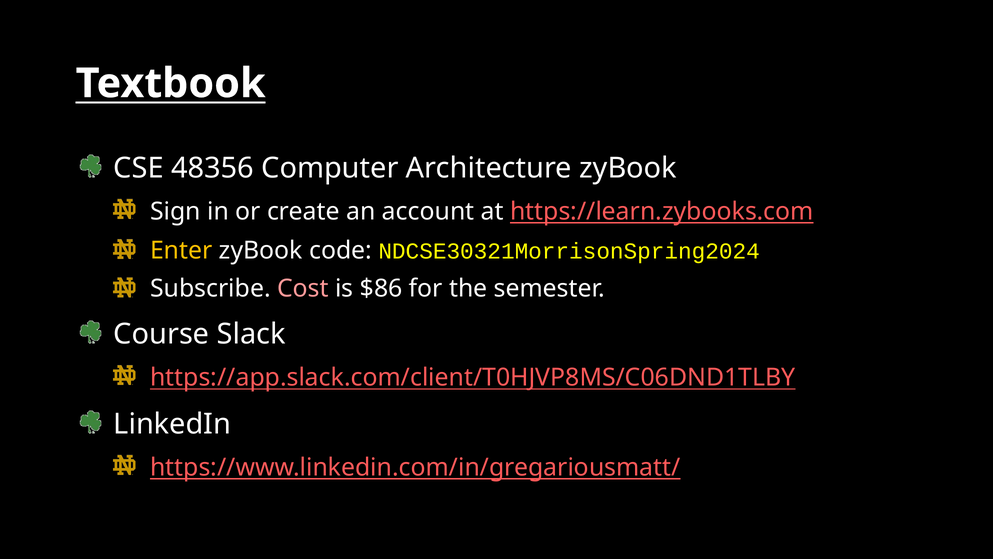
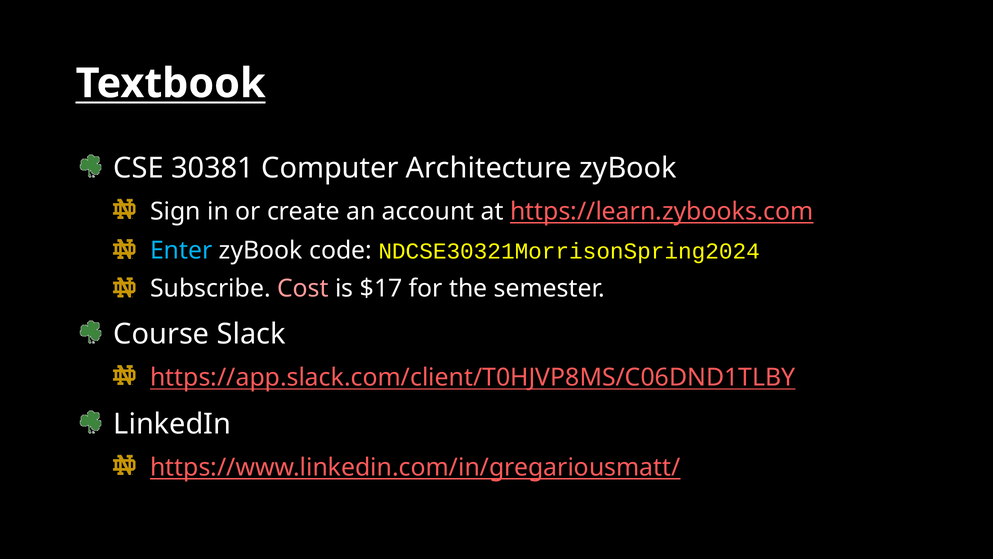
48356: 48356 -> 30381
Enter colour: yellow -> light blue
$86: $86 -> $17
